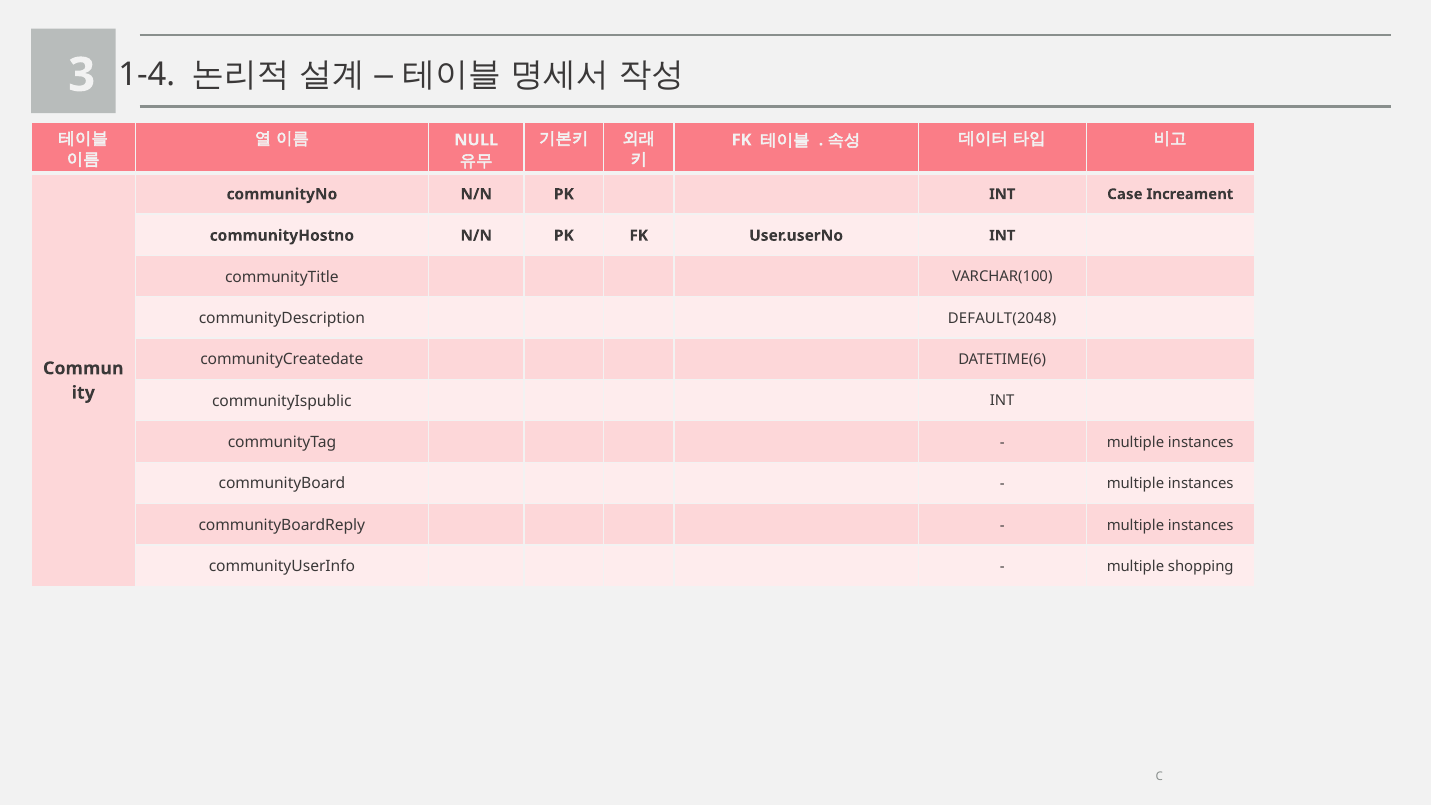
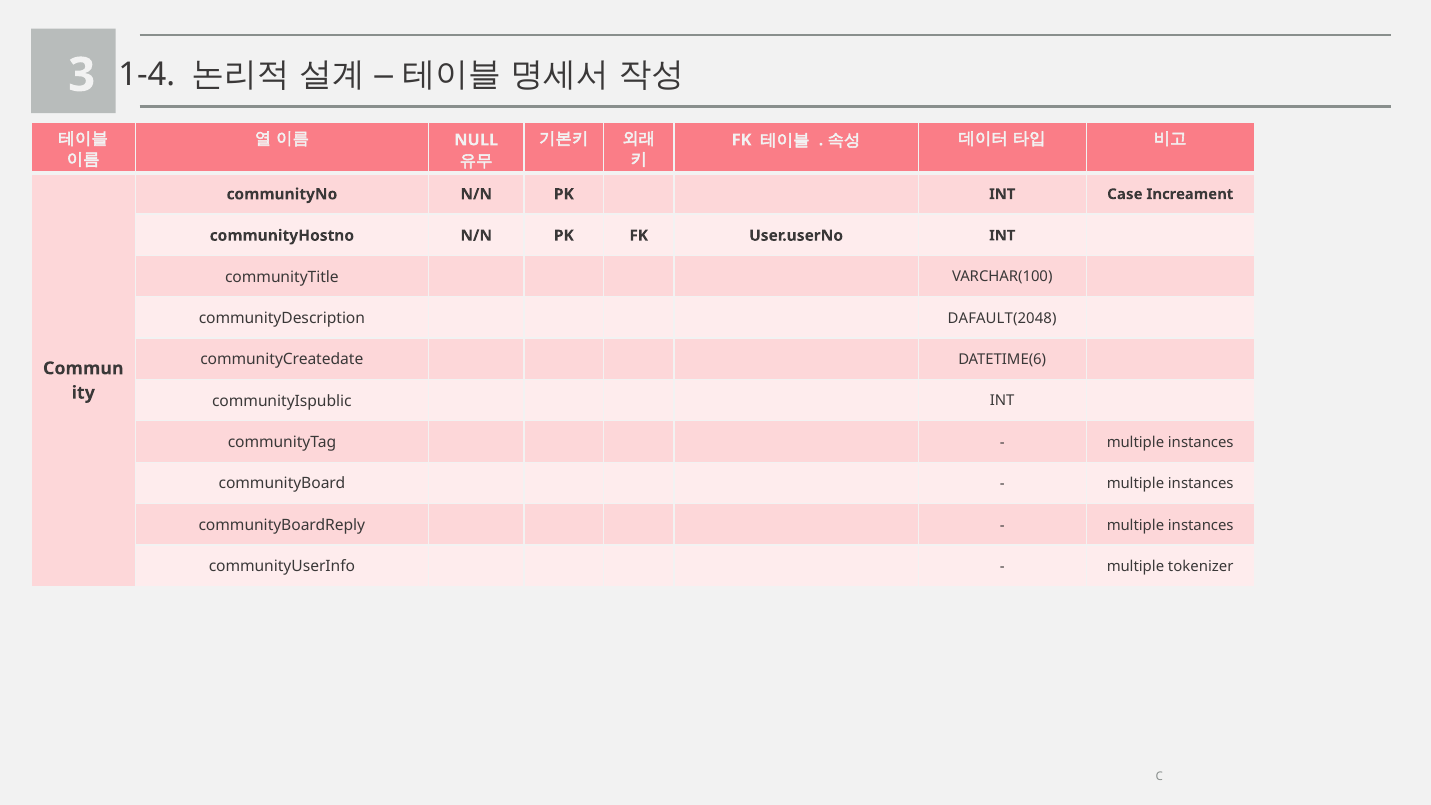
DEFAULT(2048: DEFAULT(2048 -> DAFAULT(2048
shopping: shopping -> tokenizer
